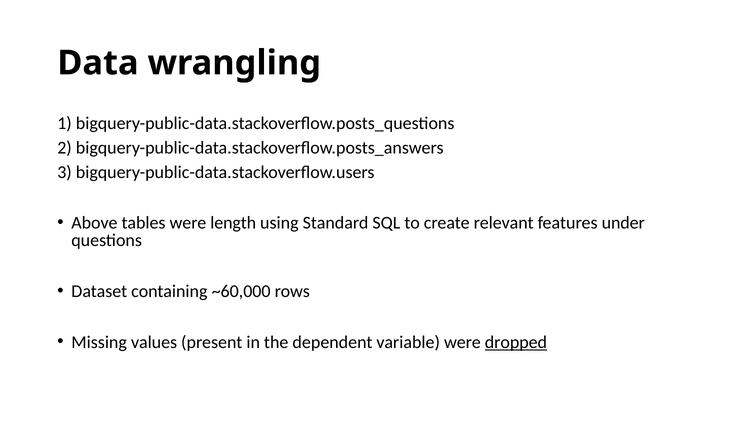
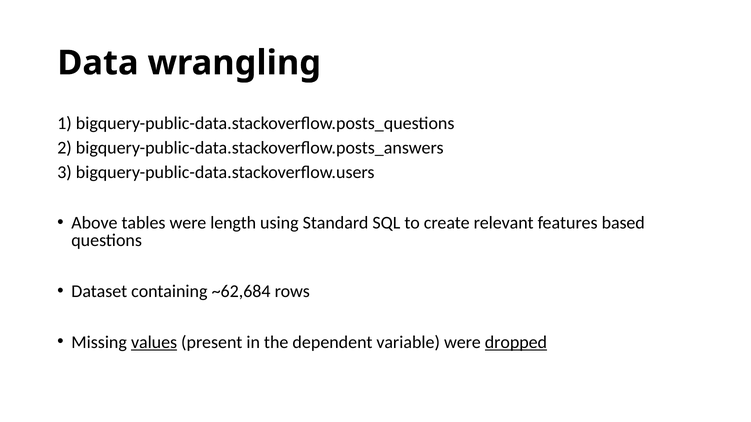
under: under -> based
~60,000: ~60,000 -> ~62,684
values underline: none -> present
